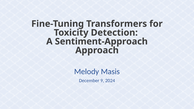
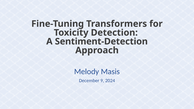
Sentiment-Approach: Sentiment-Approach -> Sentiment-Detection
